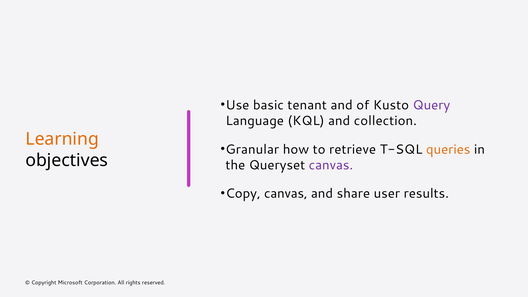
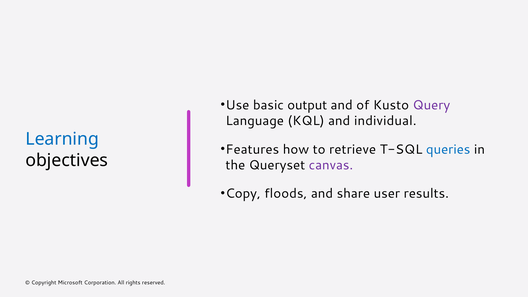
tenant: tenant -> output
collection: collection -> individual
Learning colour: orange -> blue
Granular: Granular -> Features
queries colour: orange -> blue
Copy canvas: canvas -> floods
